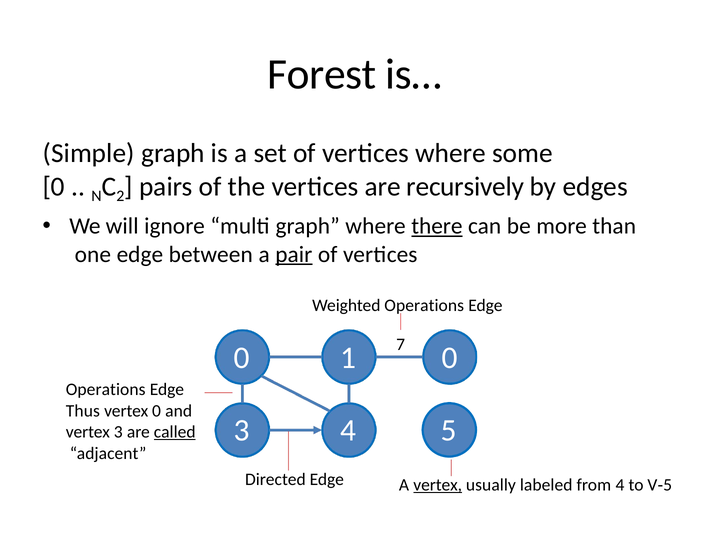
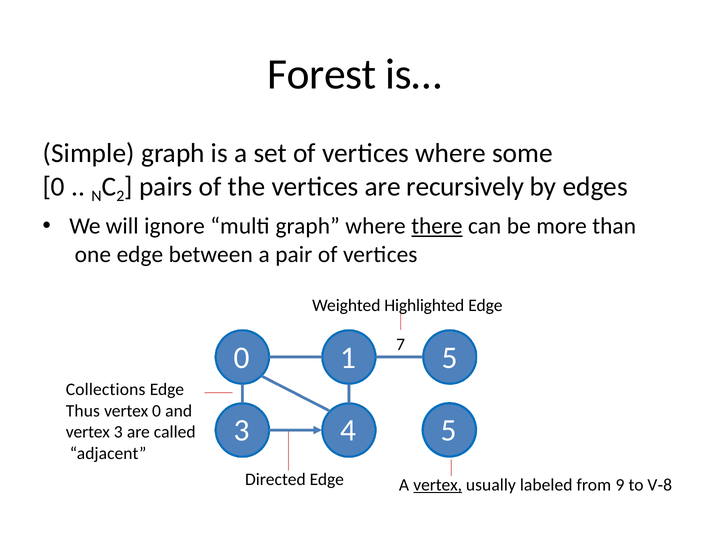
pair underline: present -> none
Weighted Operations: Operations -> Highlighted
1 0: 0 -> 5
Operations at (106, 389): Operations -> Collections
called underline: present -> none
from 4: 4 -> 9
5 at (668, 484): 5 -> 8
